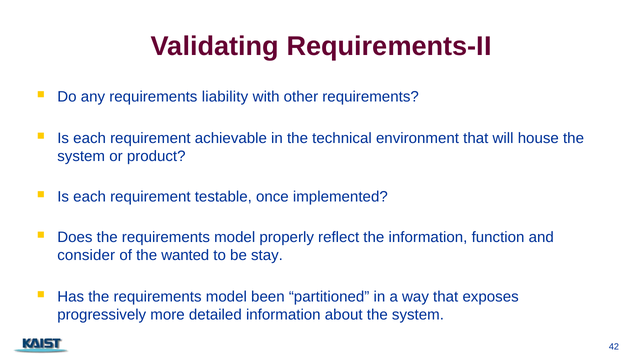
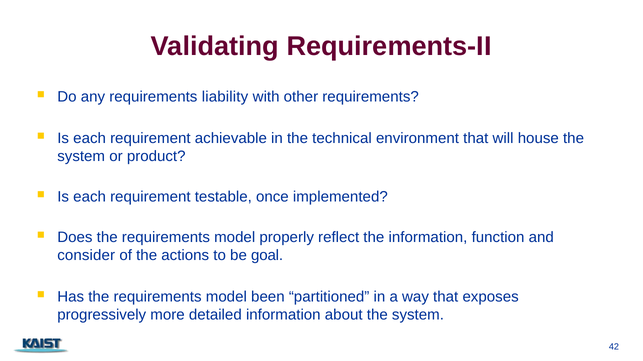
wanted: wanted -> actions
stay: stay -> goal
